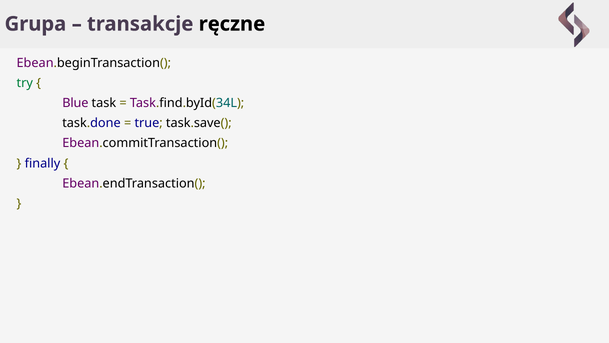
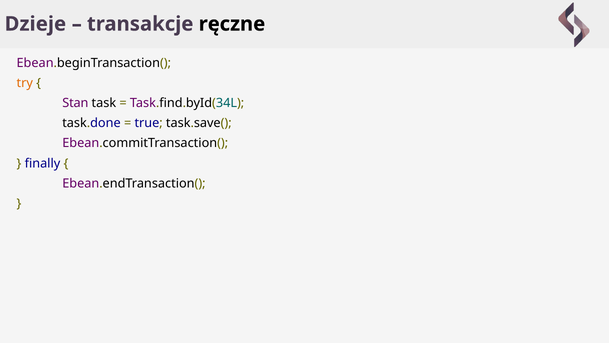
Grupa: Grupa -> Dzieje
try colour: green -> orange
Blue: Blue -> Stan
